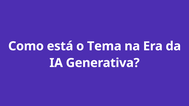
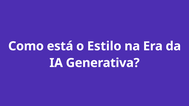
Tema: Tema -> Estilo
